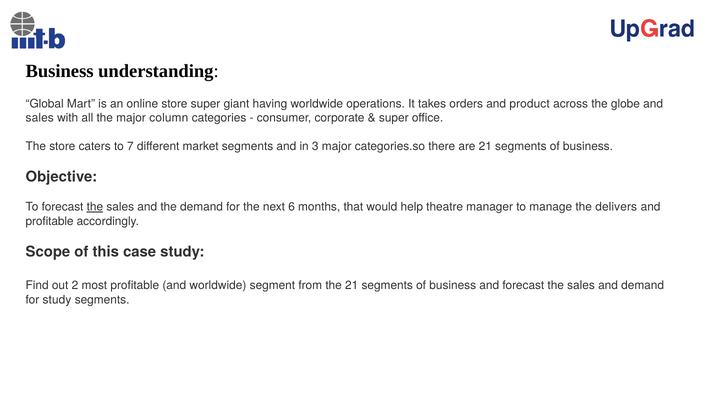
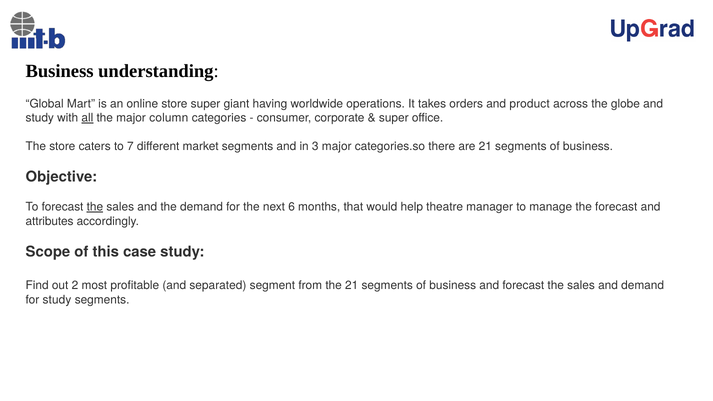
sales at (40, 118): sales -> study
all underline: none -> present
the delivers: delivers -> forecast
profitable at (50, 221): profitable -> attributes
and worldwide: worldwide -> separated
